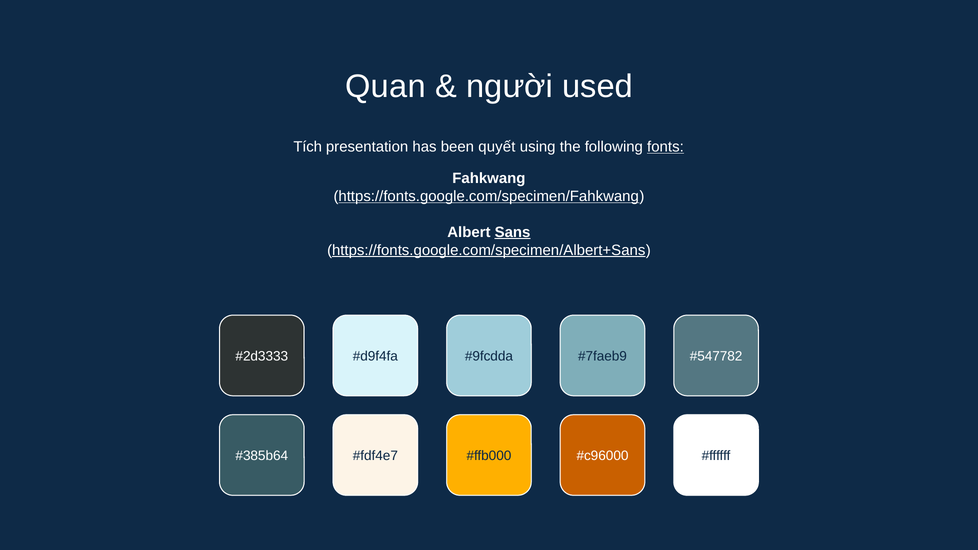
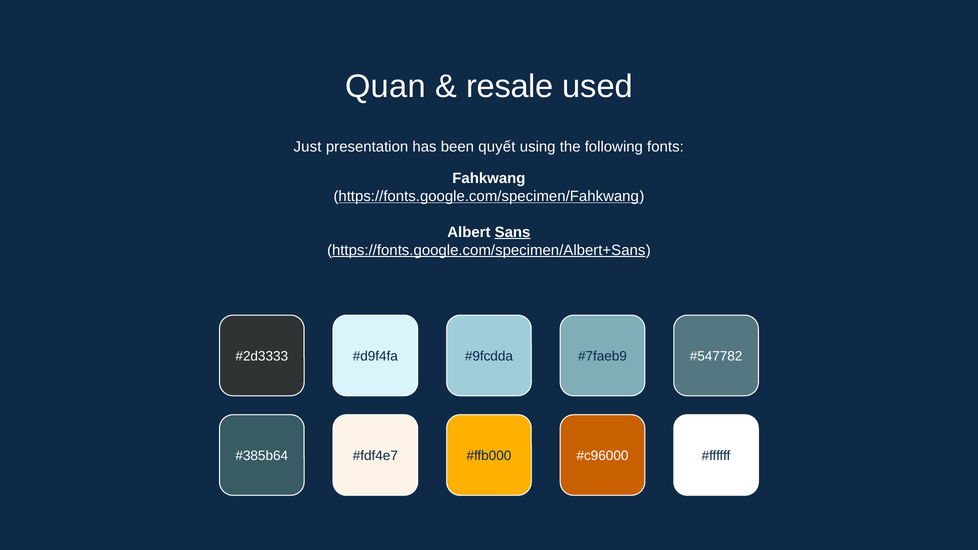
người: người -> resale
Tích: Tích -> Just
fonts underline: present -> none
